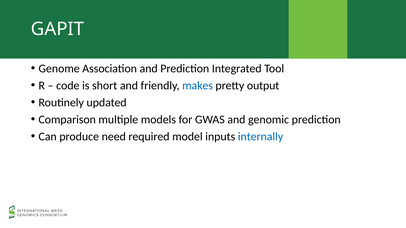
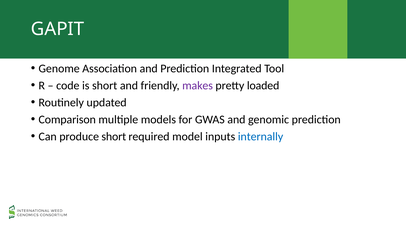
makes colour: blue -> purple
output: output -> loaded
produce need: need -> short
